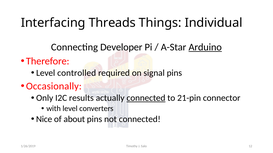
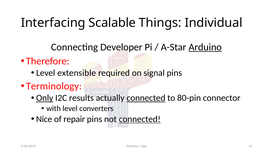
Threads: Threads -> Scalable
controlled: controlled -> extensible
Occasionally: Occasionally -> Terminology
Only underline: none -> present
21-pin: 21-pin -> 80-pin
about: about -> repair
connected at (140, 120) underline: none -> present
